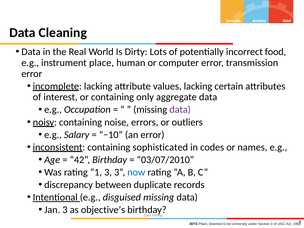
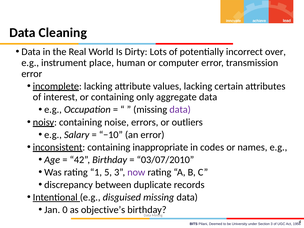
food: food -> over
sophisticated: sophisticated -> inappropriate
1 3: 3 -> 5
now colour: blue -> purple
Jan 3: 3 -> 0
